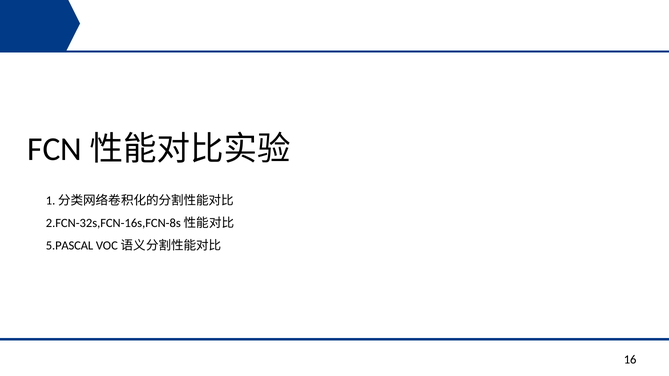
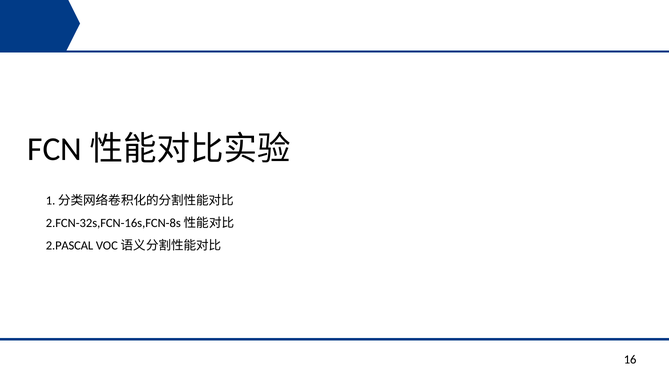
5.PASCAL: 5.PASCAL -> 2.PASCAL
